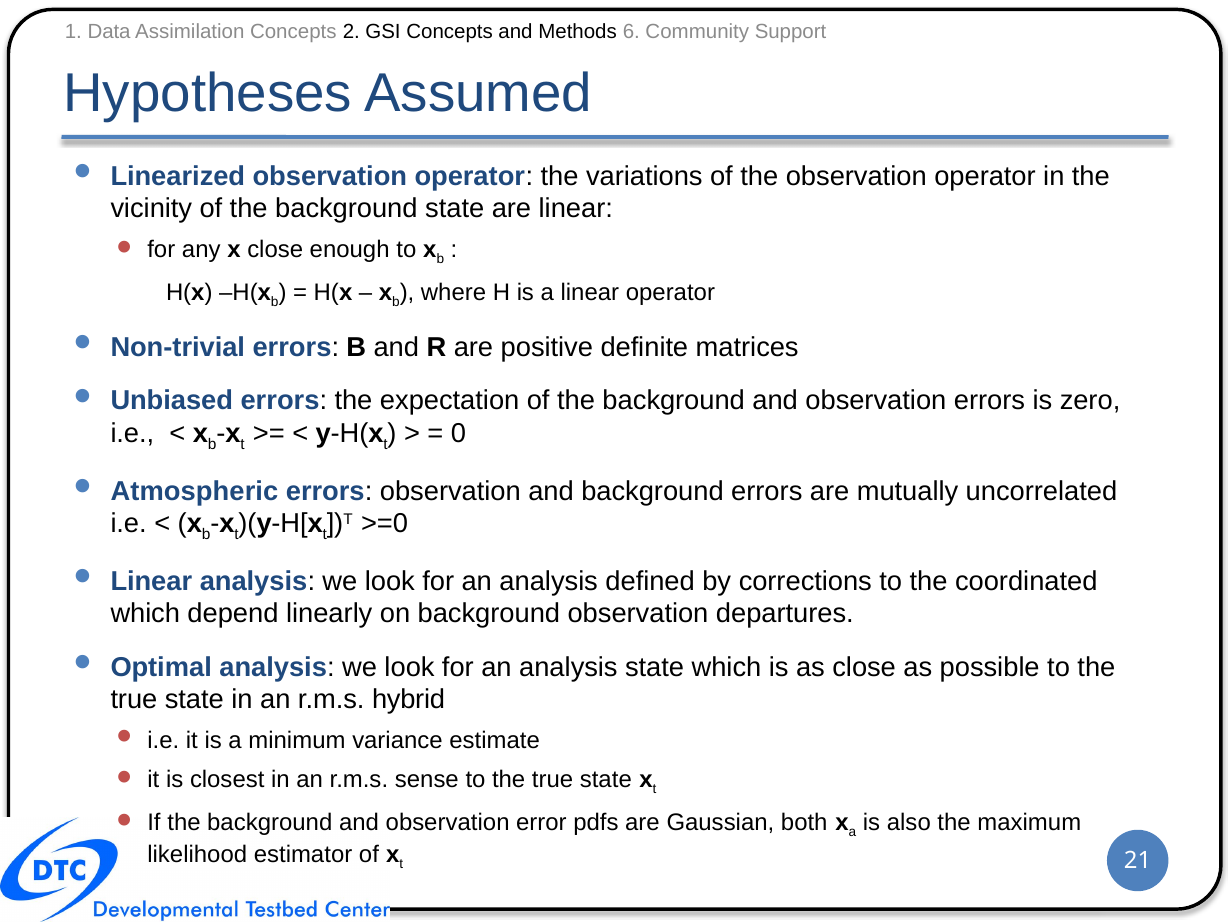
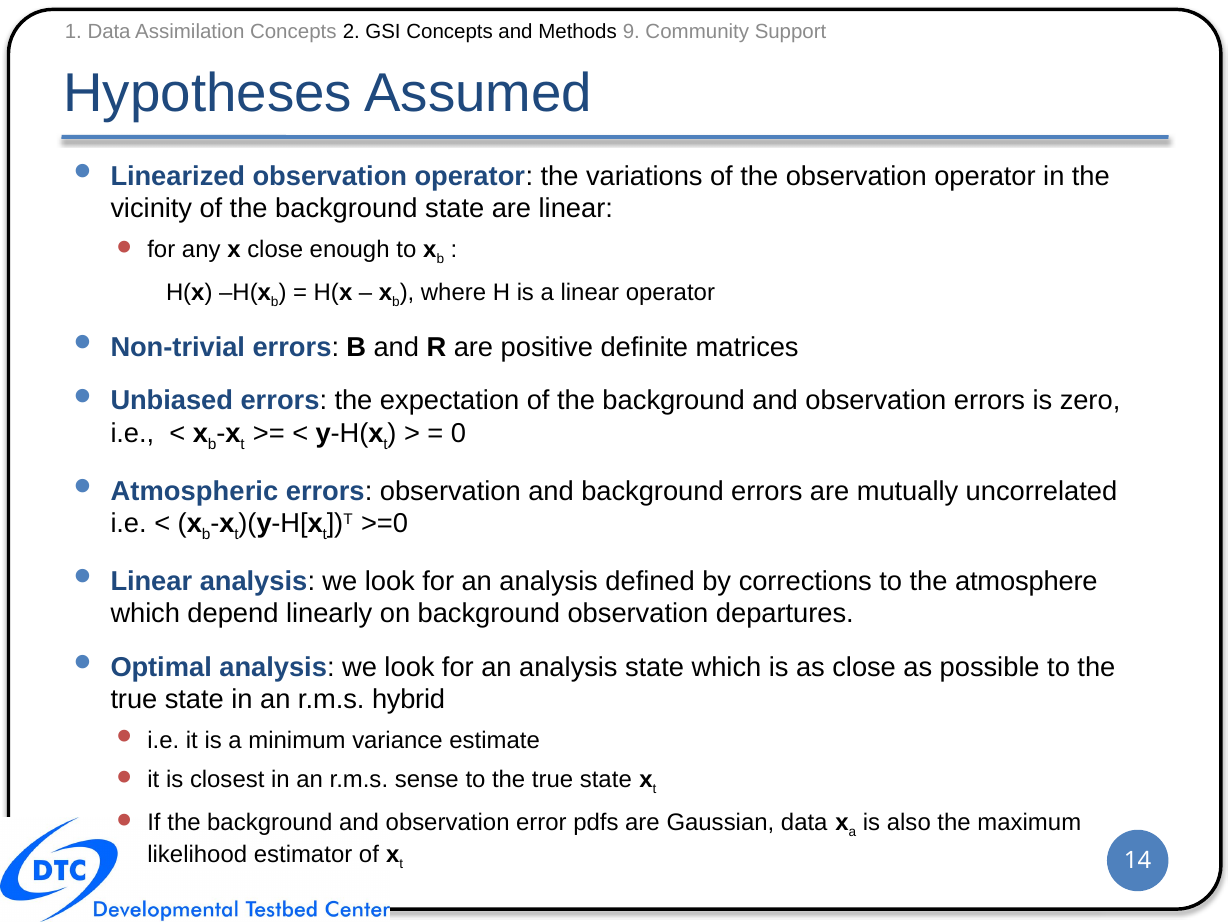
6: 6 -> 9
coordinated: coordinated -> atmosphere
Gaussian both: both -> data
21: 21 -> 14
